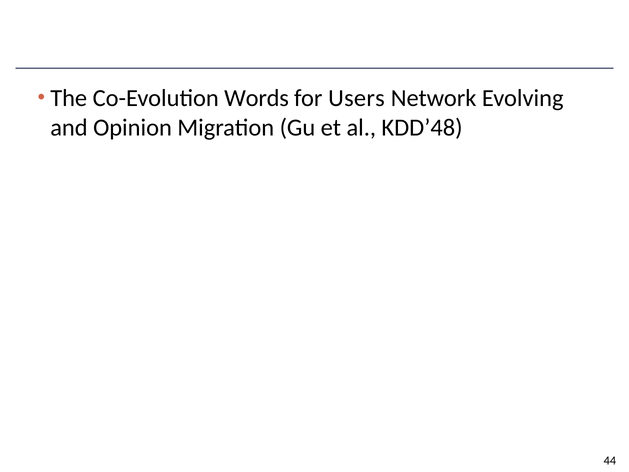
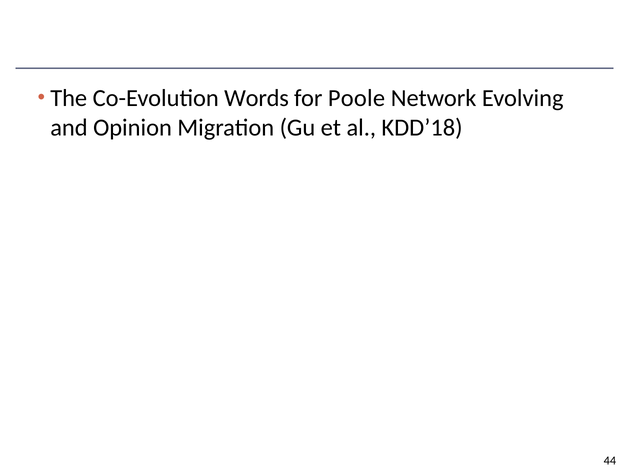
Users: Users -> Poole
KDD’48: KDD’48 -> KDD’18
